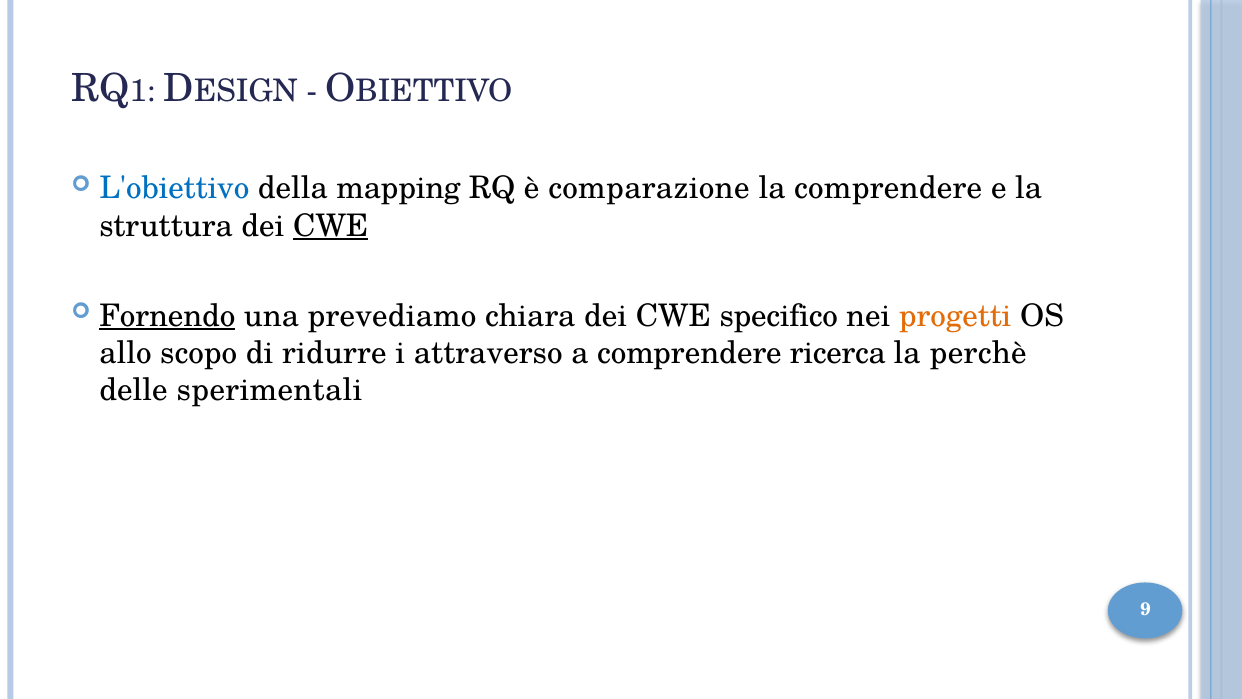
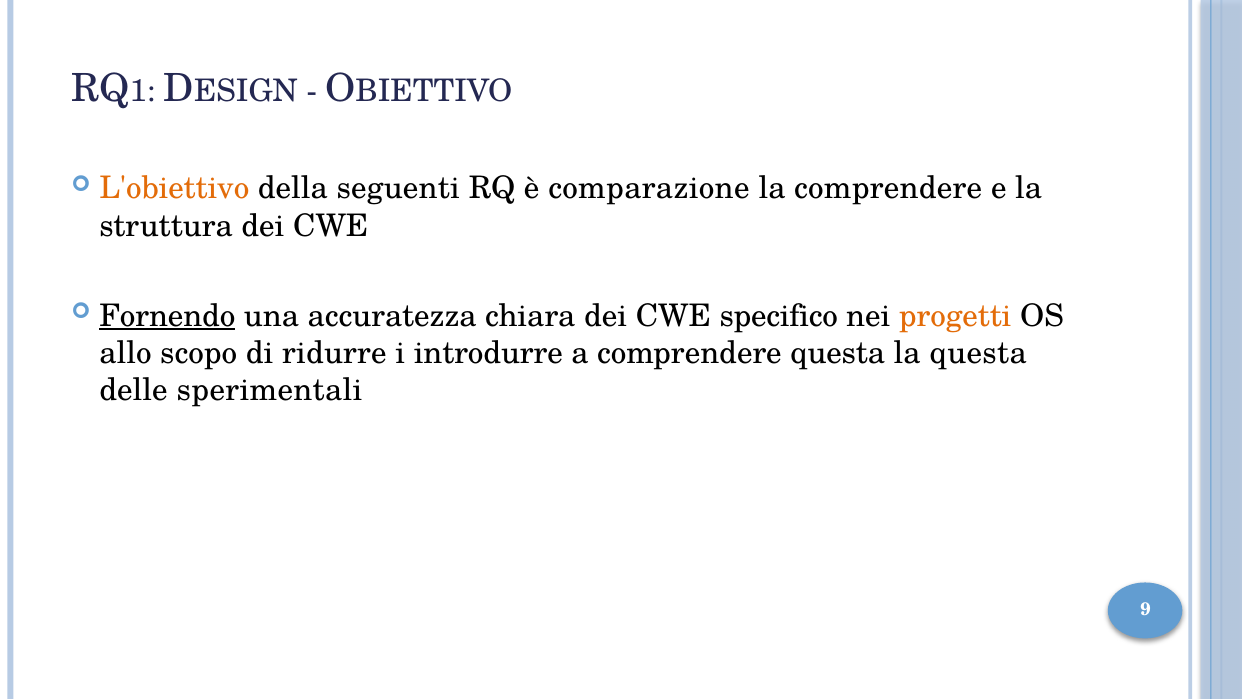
L'obiettivo colour: blue -> orange
mapping: mapping -> seguenti
CWE at (331, 226) underline: present -> none
prevediamo: prevediamo -> accuratezza
attraverso: attraverso -> introdurre
comprendere ricerca: ricerca -> questa
la perchè: perchè -> questa
